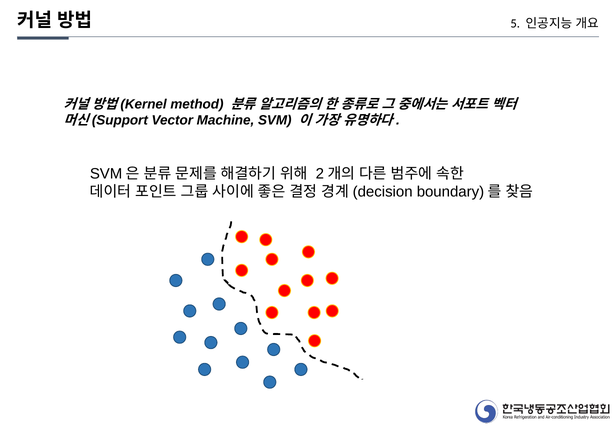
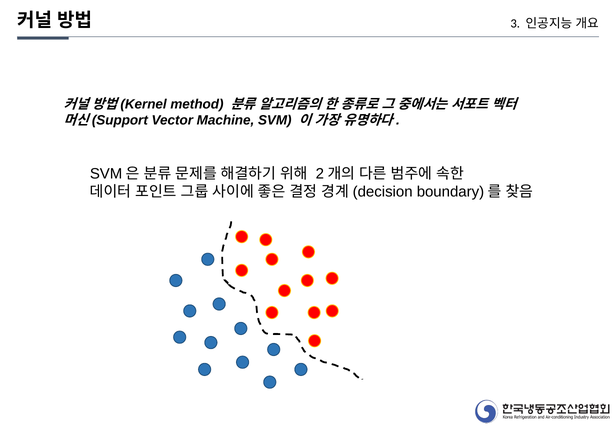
5: 5 -> 3
